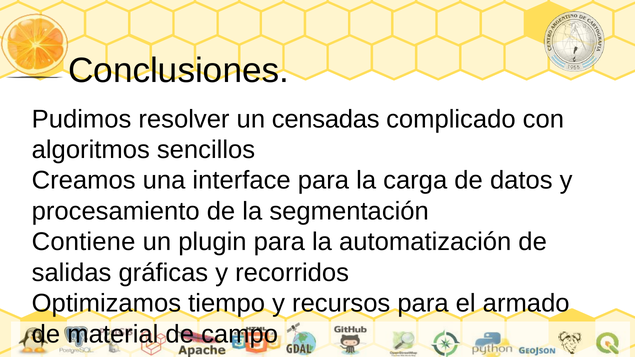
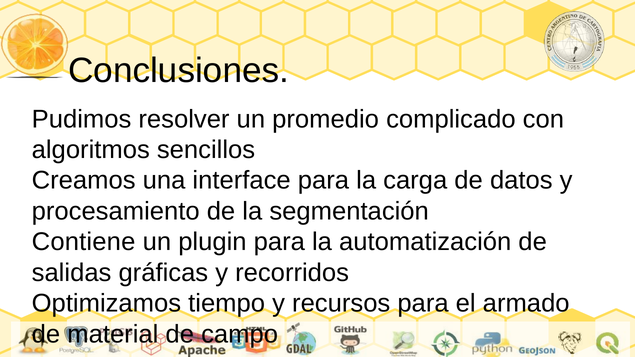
censadas: censadas -> promedio
